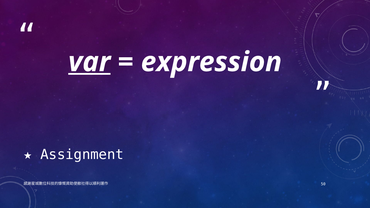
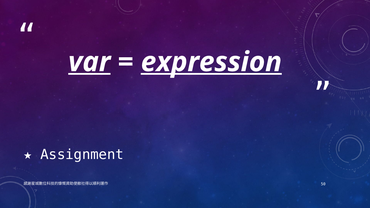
expression underline: none -> present
